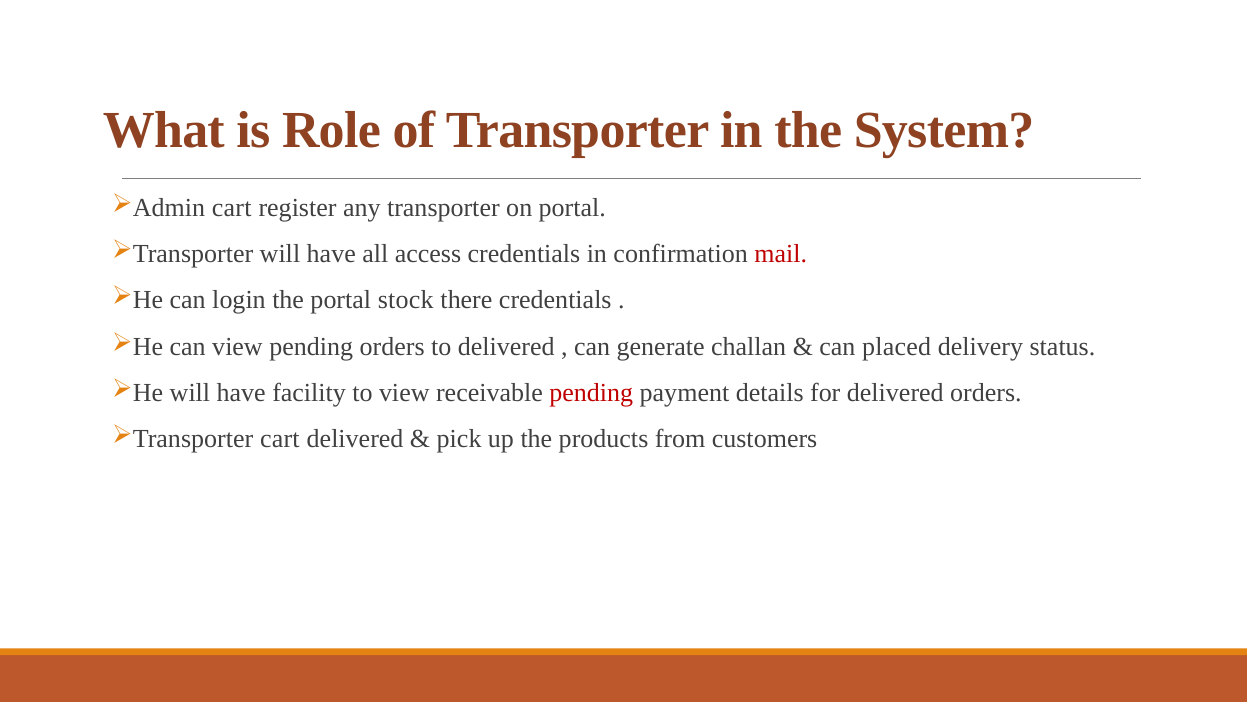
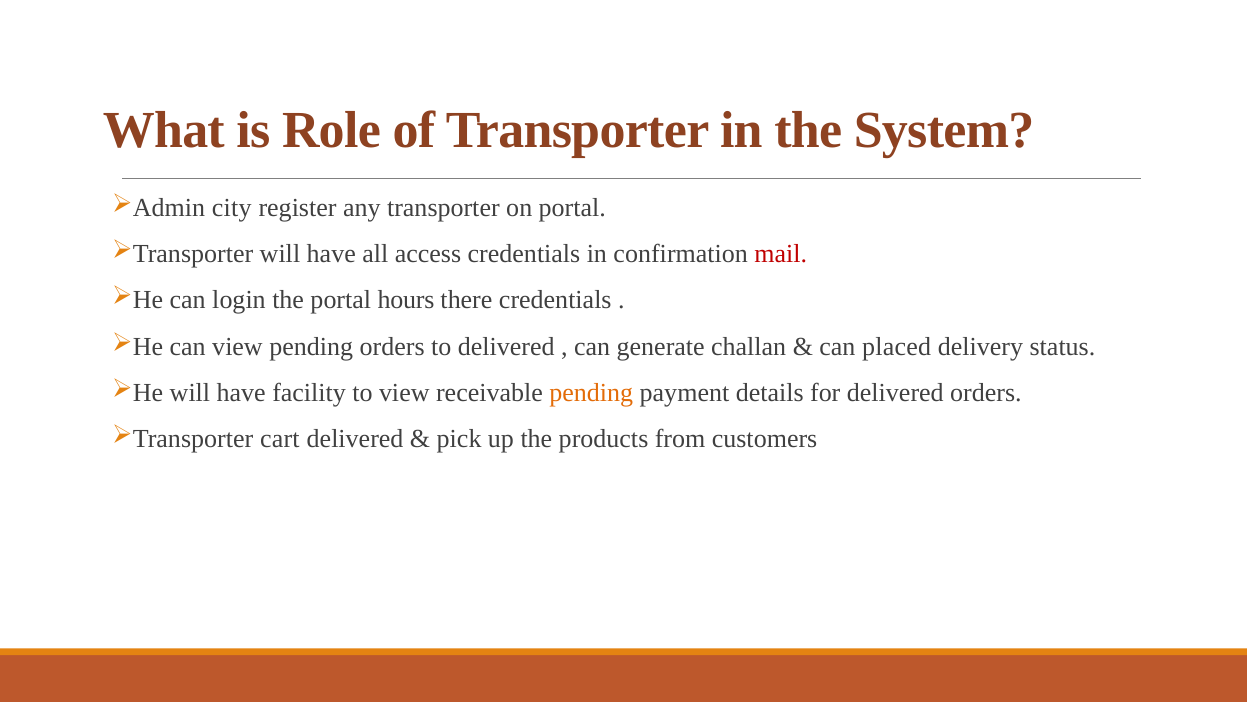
cart at (232, 207): cart -> city
stock: stock -> hours
pending at (591, 393) colour: red -> orange
